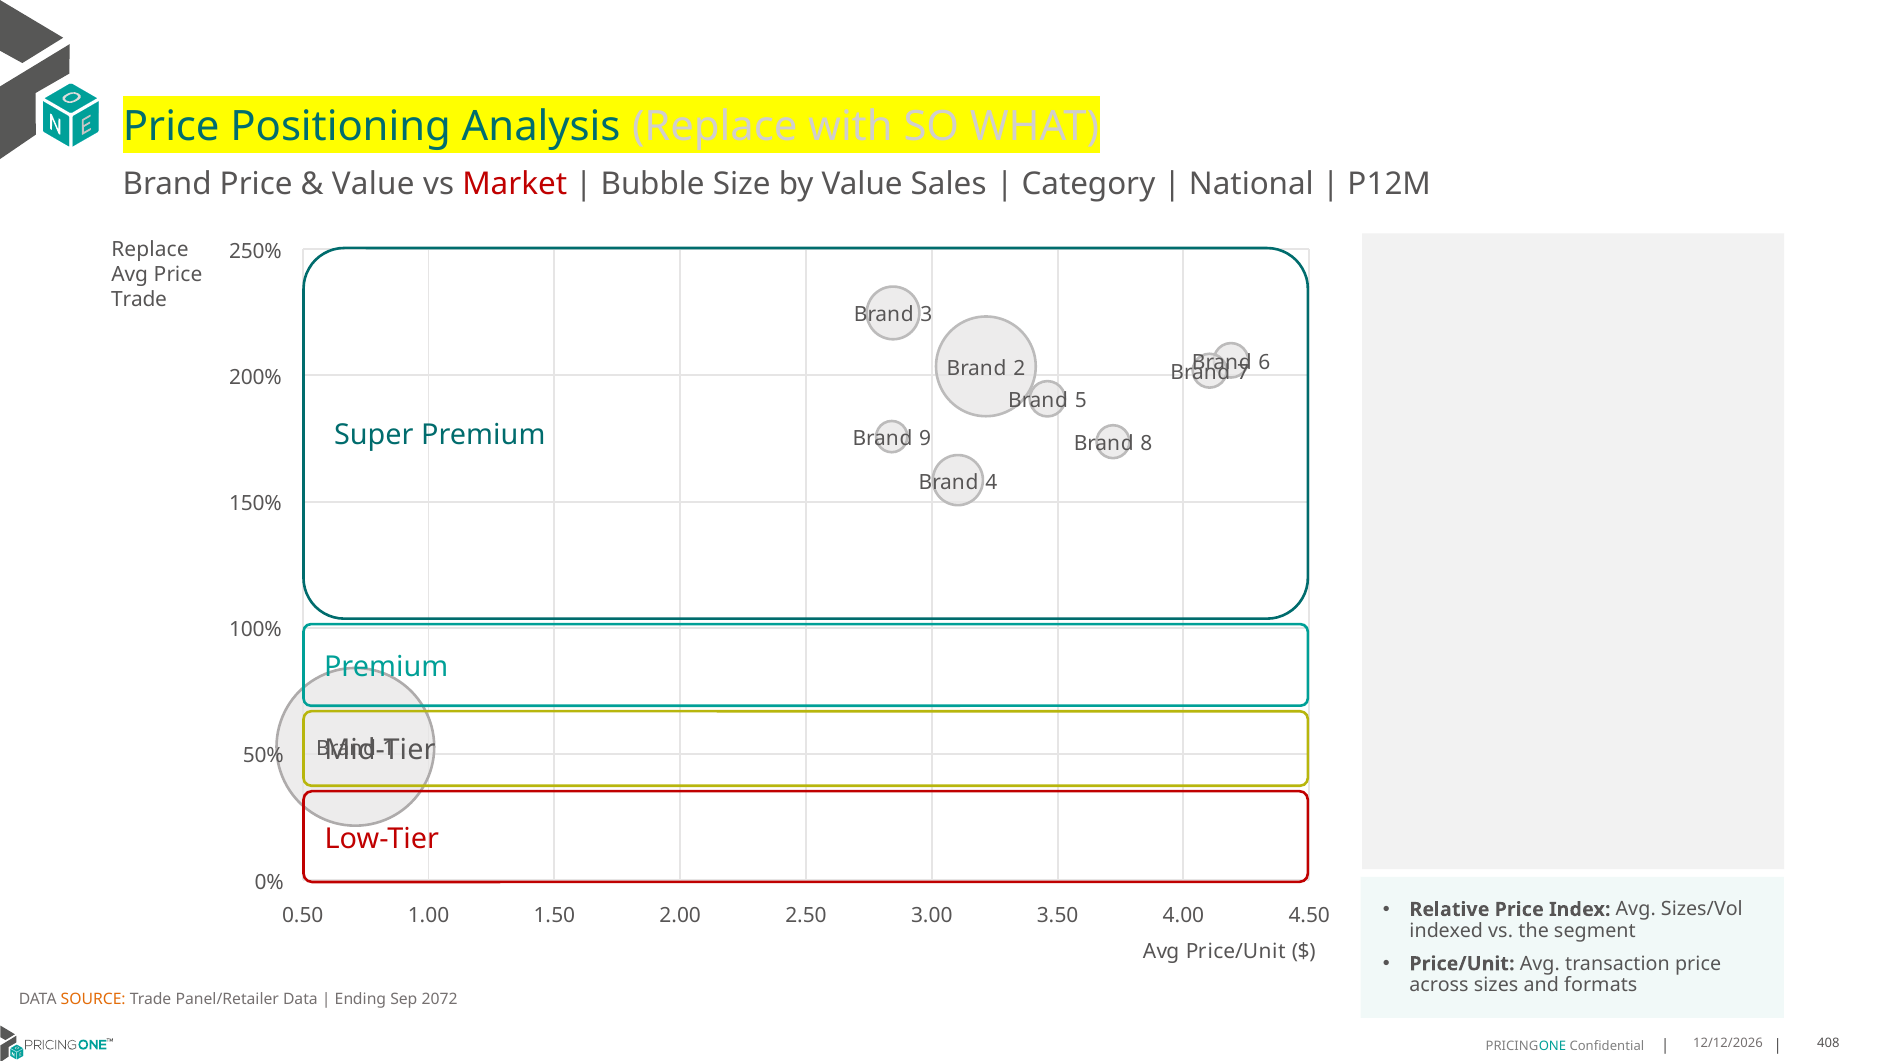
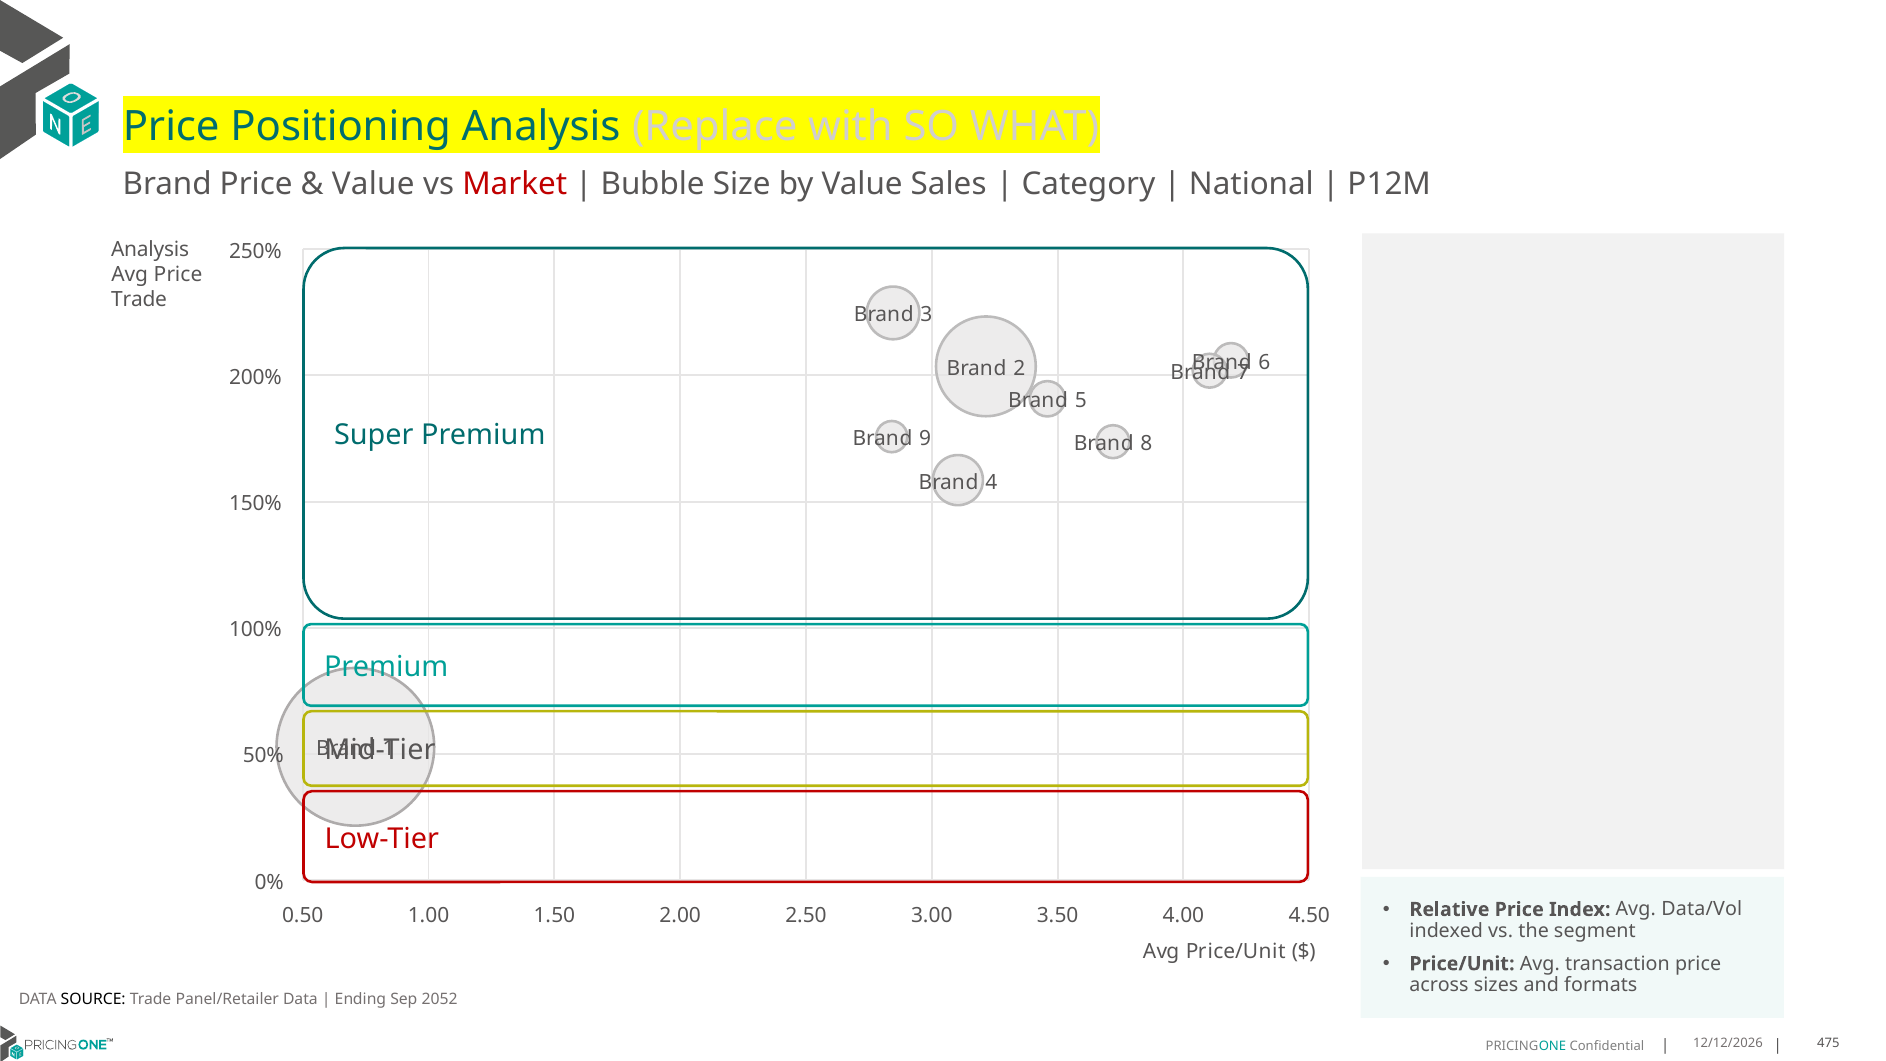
Replace at (150, 249): Replace -> Analysis
Sizes/Vol: Sizes/Vol -> Data/Vol
SOURCE colour: orange -> black
2072: 2072 -> 2052
408: 408 -> 475
